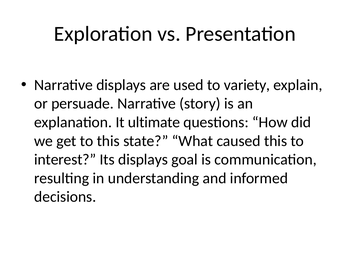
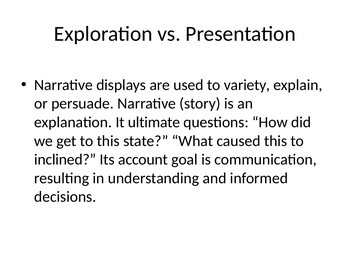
interest: interest -> inclined
Its displays: displays -> account
